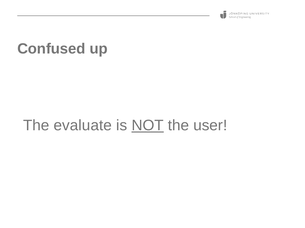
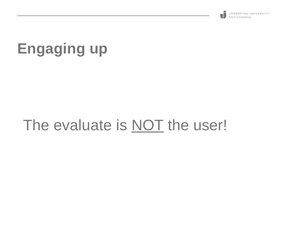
Confused: Confused -> Engaging
